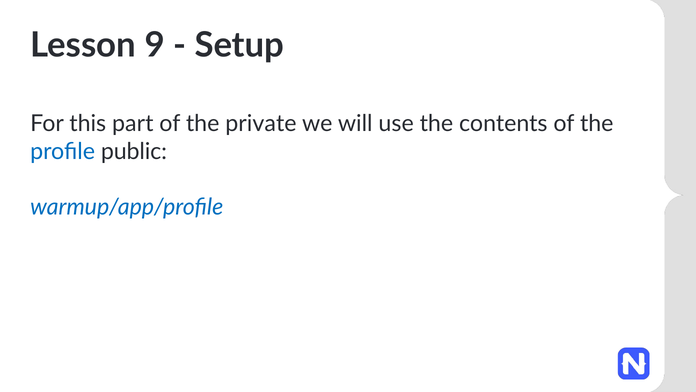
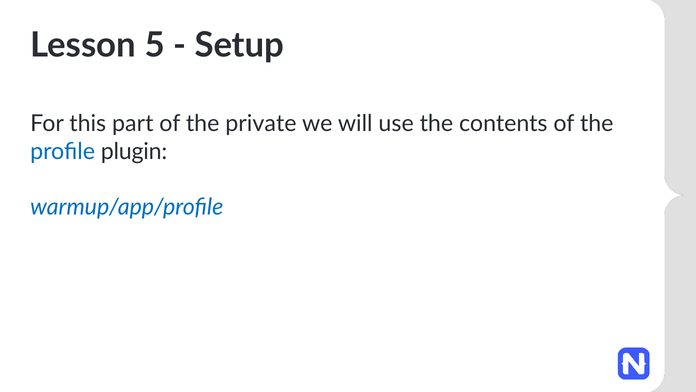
9: 9 -> 5
public: public -> plugin
